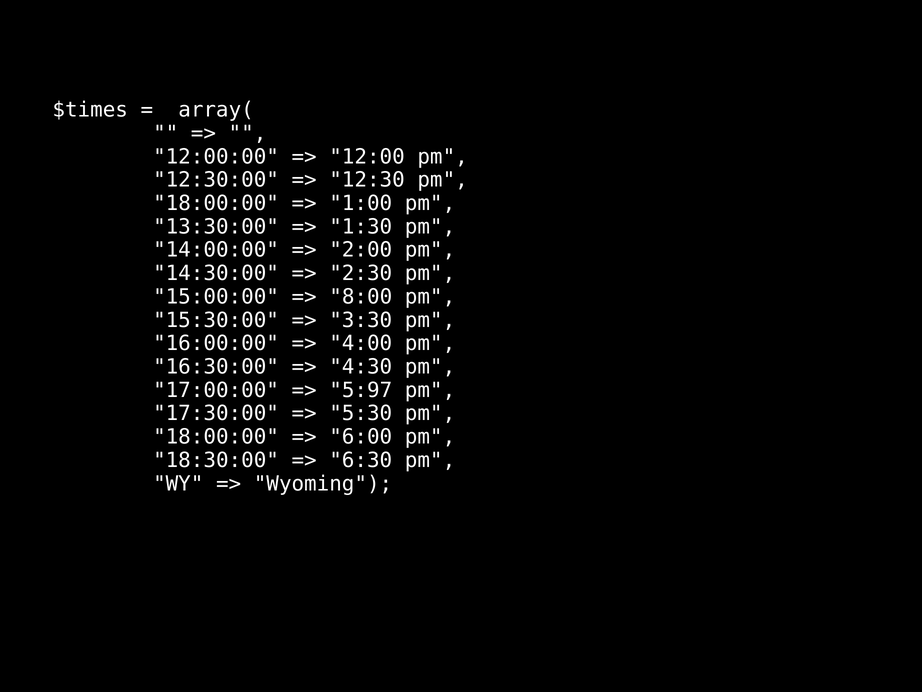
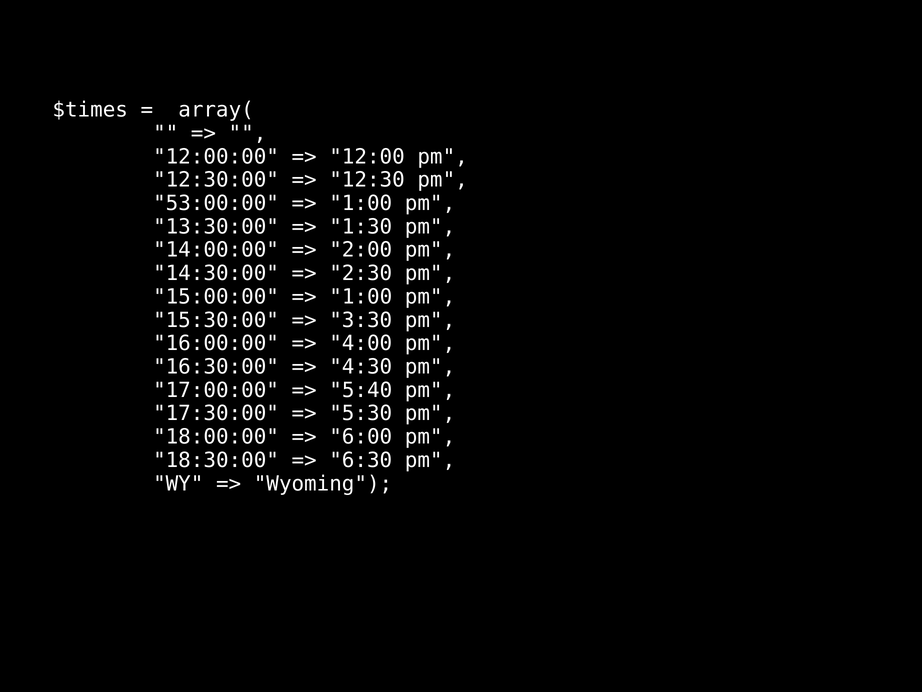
18:00:00 at (216, 203): 18:00:00 -> 53:00:00
8:00 at (361, 297): 8:00 -> 1:00
5:97: 5:97 -> 5:40
